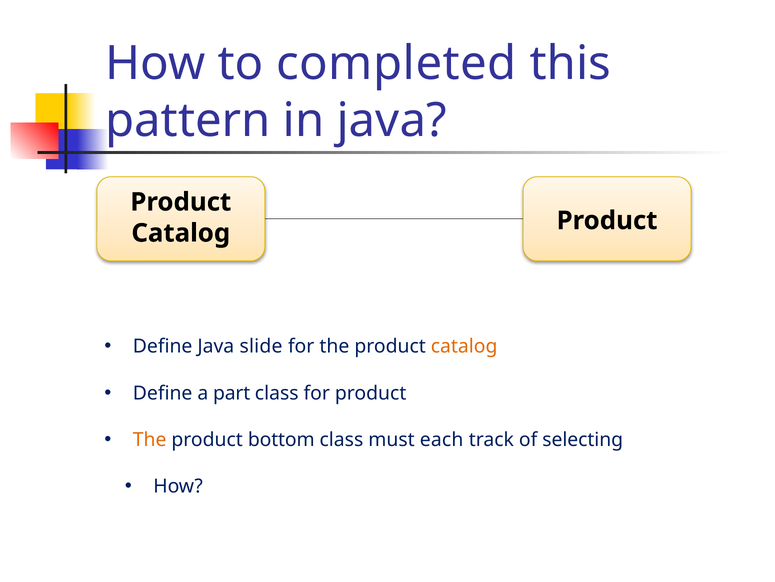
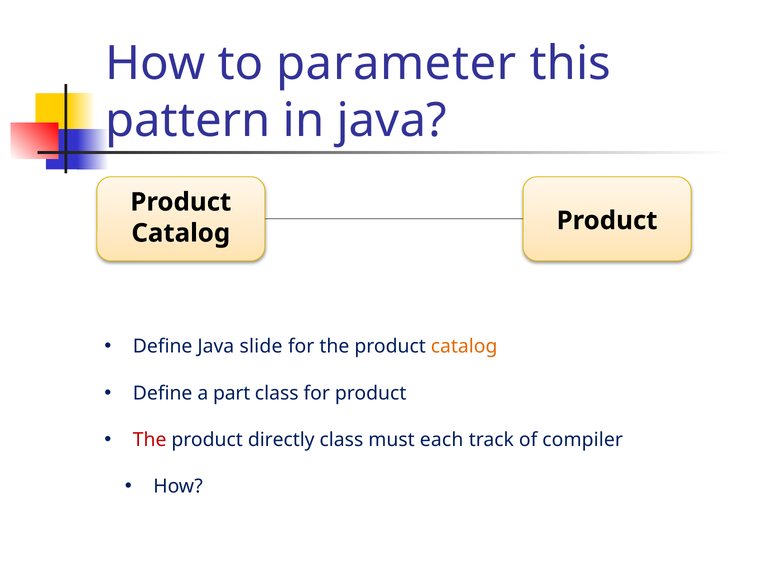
completed: completed -> parameter
The at (150, 439) colour: orange -> red
bottom: bottom -> directly
selecting: selecting -> compiler
